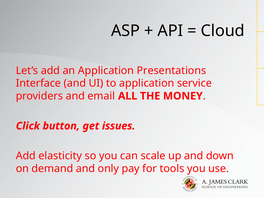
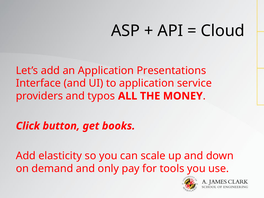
email: email -> typos
issues: issues -> books
